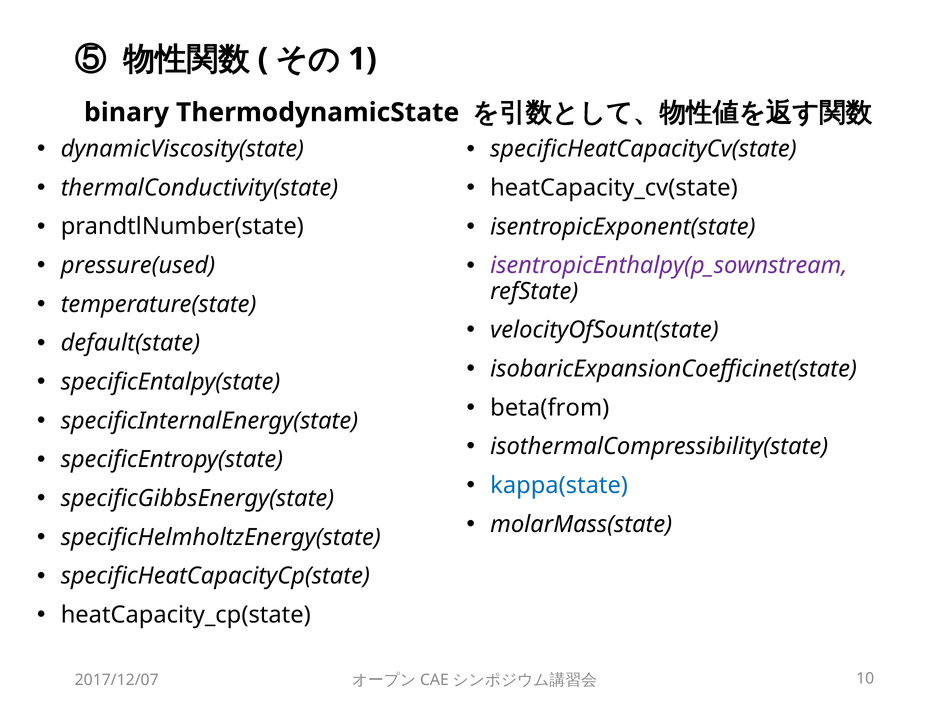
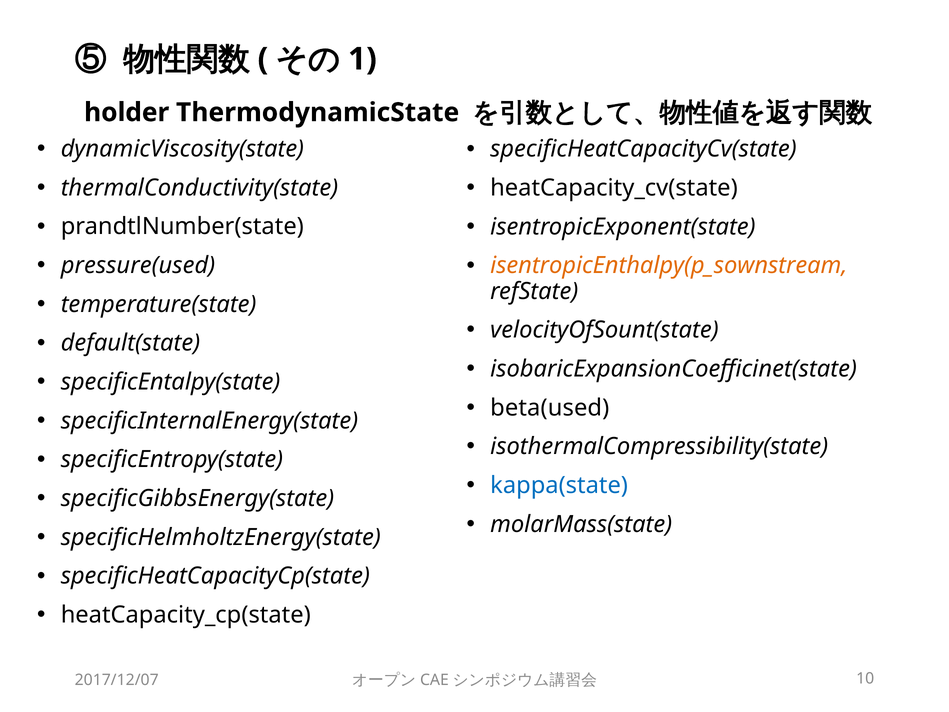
binary: binary -> holder
isentropicEnthalpy(p_sownstream colour: purple -> orange
beta(from: beta(from -> beta(used
